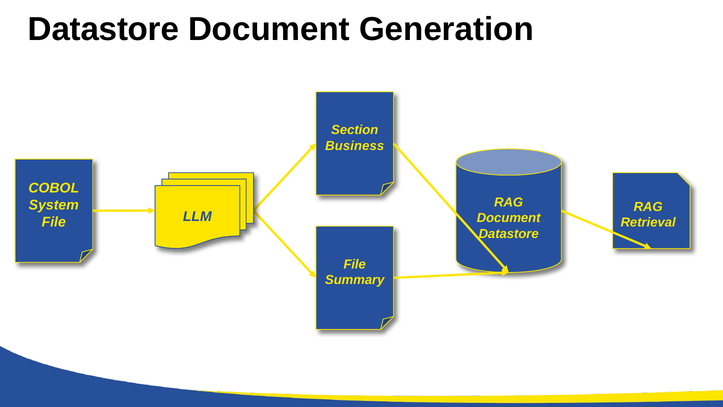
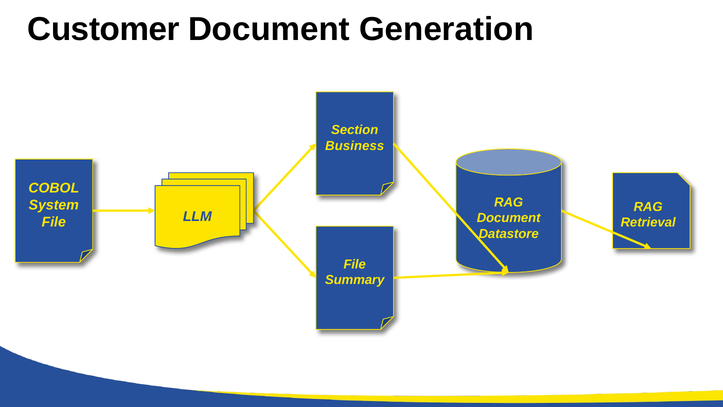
Datastore at (104, 29): Datastore -> Customer
